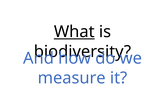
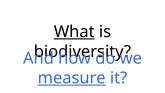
measure underline: none -> present
